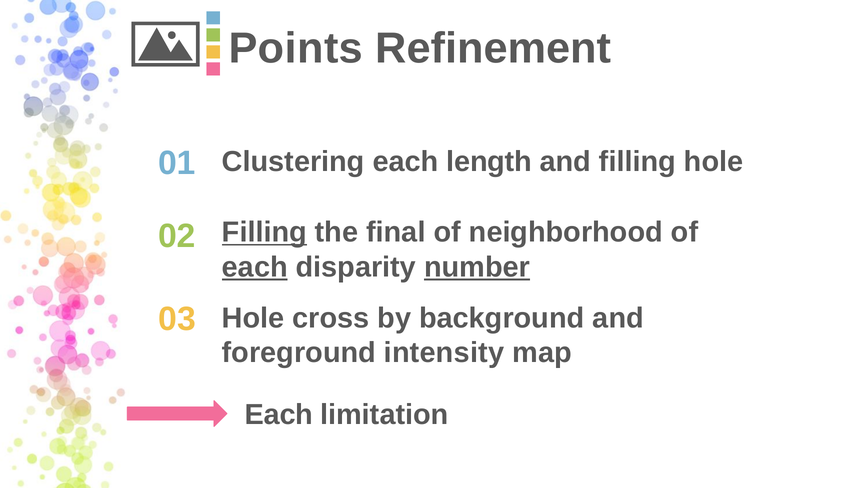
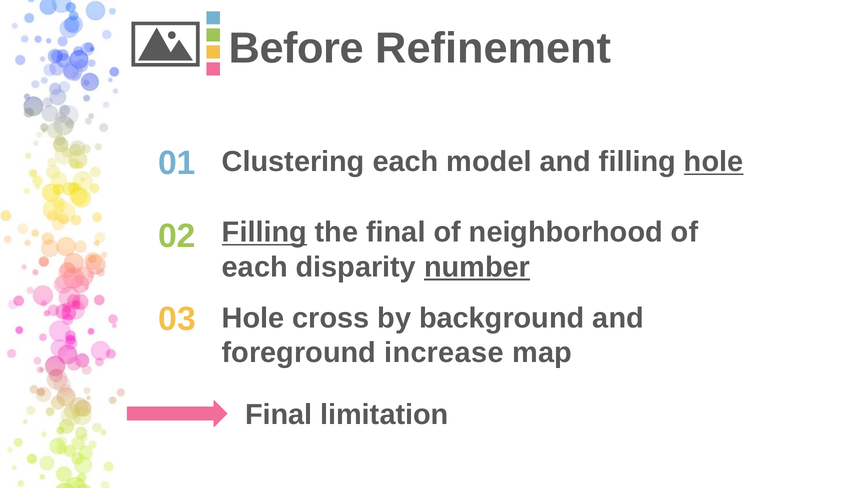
Points: Points -> Before
length: length -> model
hole at (714, 162) underline: none -> present
each at (255, 267) underline: present -> none
intensity: intensity -> increase
Each at (279, 415): Each -> Final
